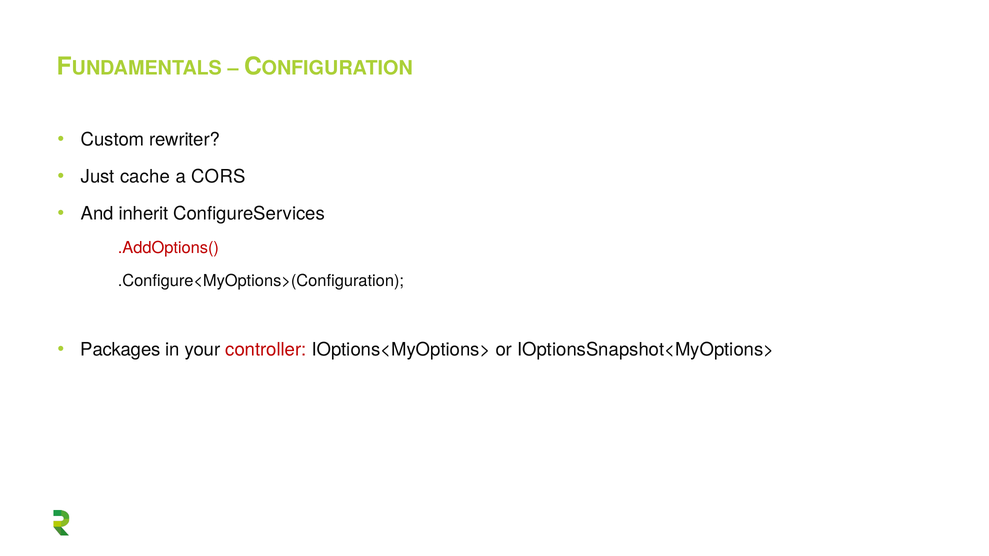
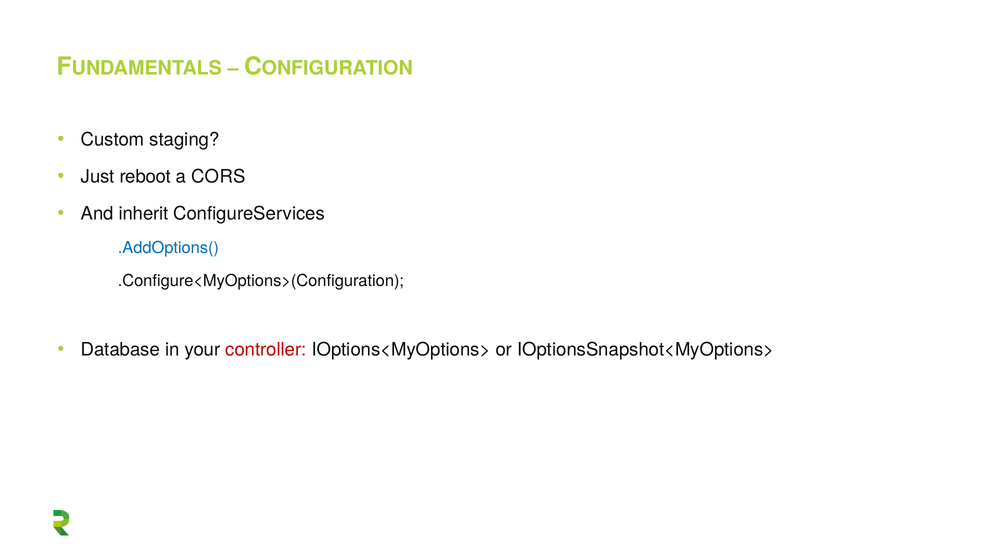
rewriter: rewriter -> staging
cache: cache -> reboot
.AddOptions( colour: red -> blue
Packages: Packages -> Database
